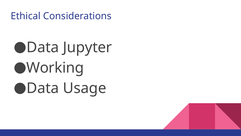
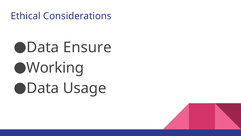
Jupyter: Jupyter -> Ensure
